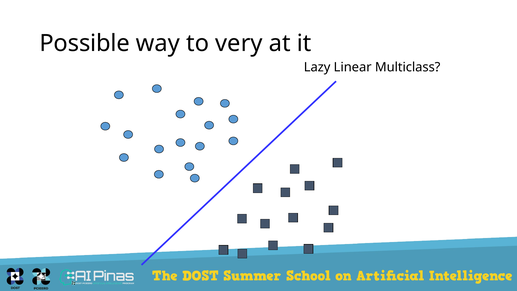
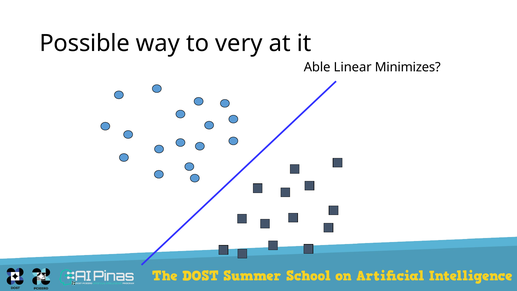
Lazy: Lazy -> Able
Multiclass: Multiclass -> Minimizes
